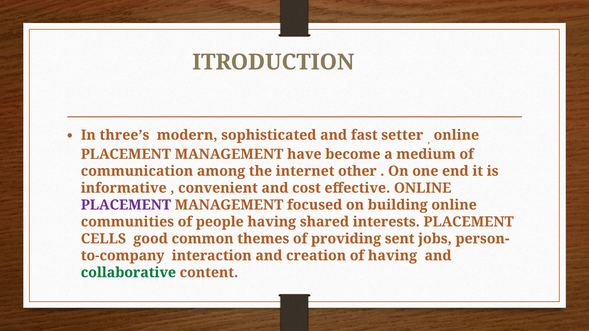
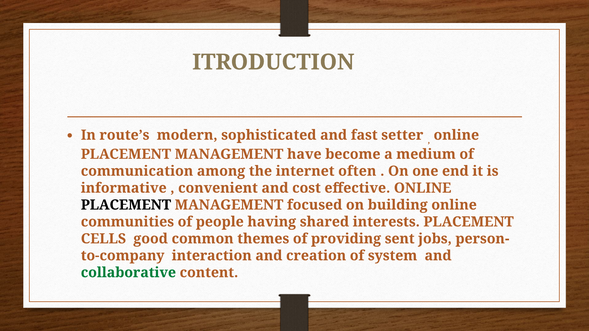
three’s: three’s -> route’s
other: other -> often
PLACEMENT at (126, 205) colour: purple -> black
of having: having -> system
